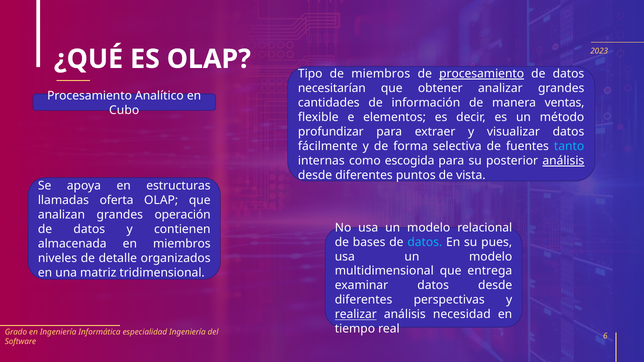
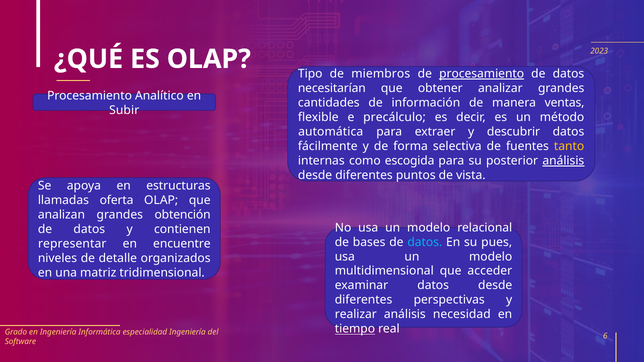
Cubo: Cubo -> Subir
elementos: elementos -> precálculo
profundizar: profundizar -> automática
visualizar: visualizar -> descubrir
tanto colour: light blue -> yellow
operación: operación -> obtención
almacenada: almacenada -> representar
en miembros: miembros -> encuentre
entrega: entrega -> acceder
realizar underline: present -> none
tiempo underline: none -> present
